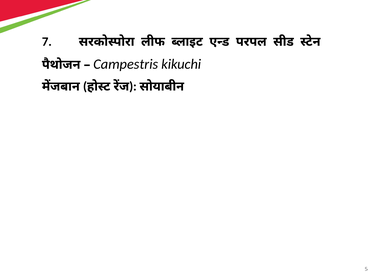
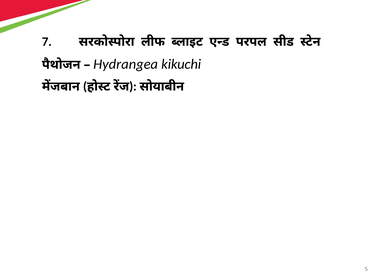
Campestris: Campestris -> Hydrangea
